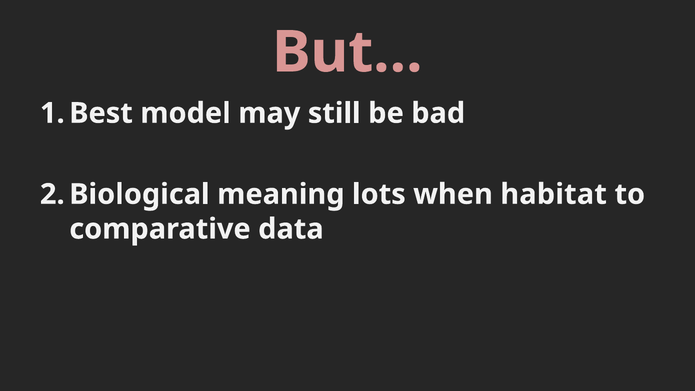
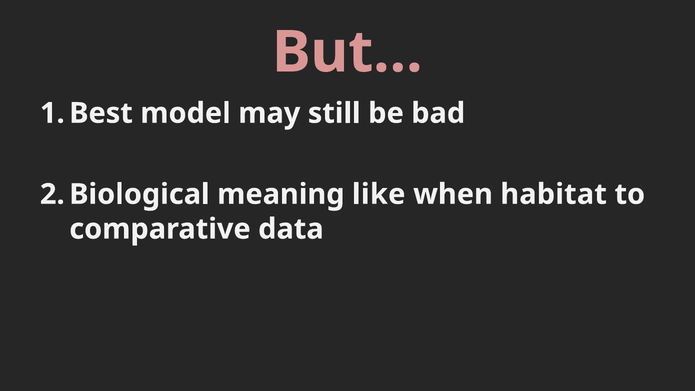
lots: lots -> like
